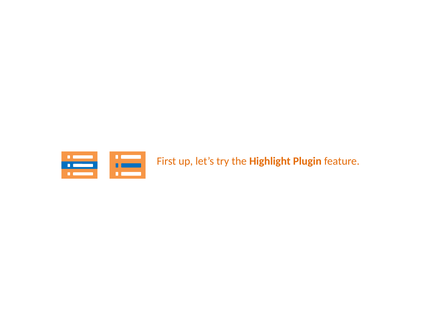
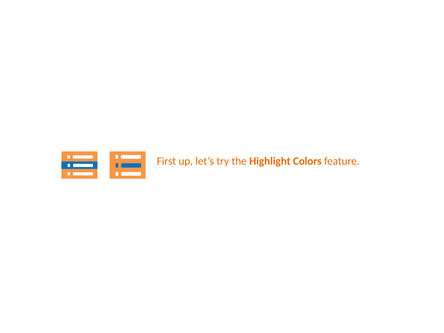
Plugin: Plugin -> Colors
